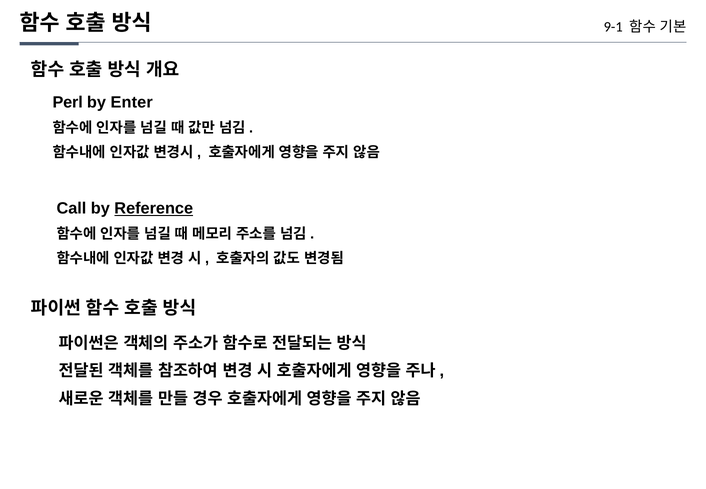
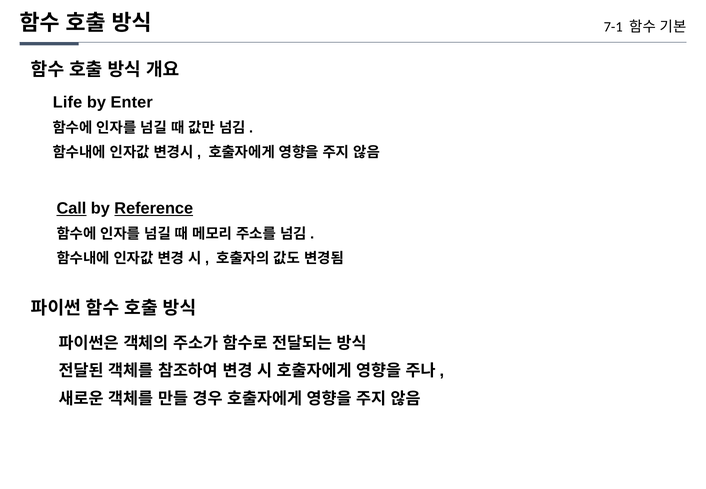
9-1: 9-1 -> 7-1
Perl: Perl -> Life
Call underline: none -> present
